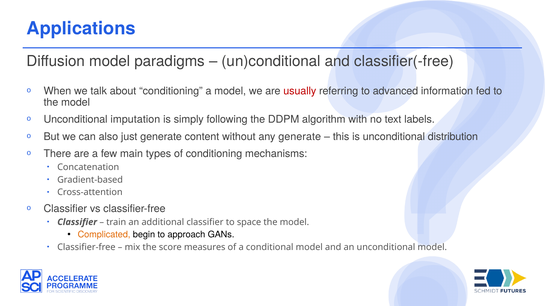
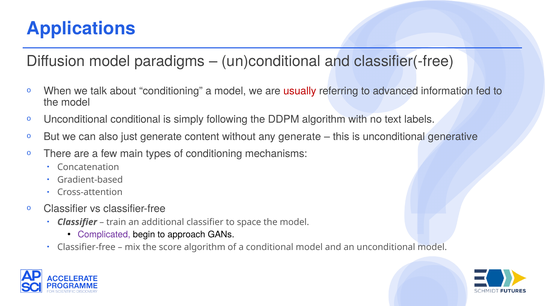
Unconditional imputation: imputation -> conditional
distribution: distribution -> generative
Complicated colour: orange -> purple
score measures: measures -> algorithm
